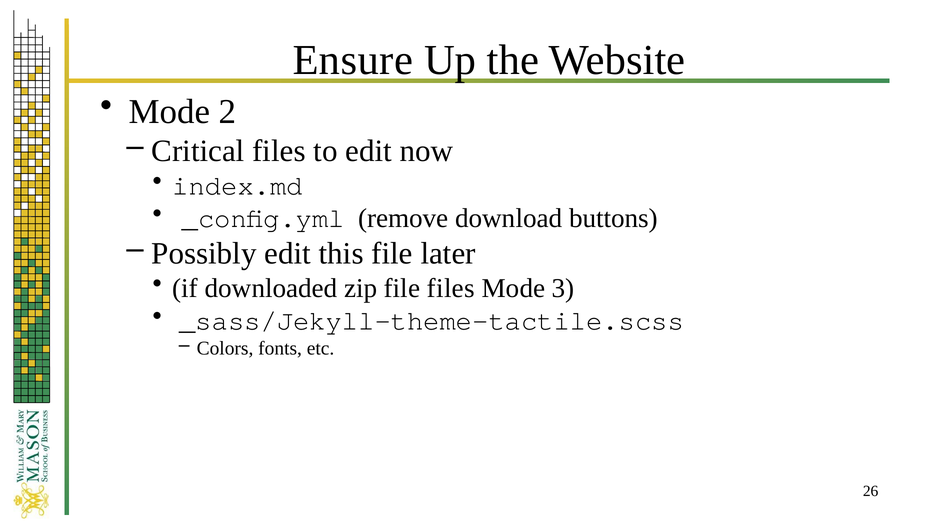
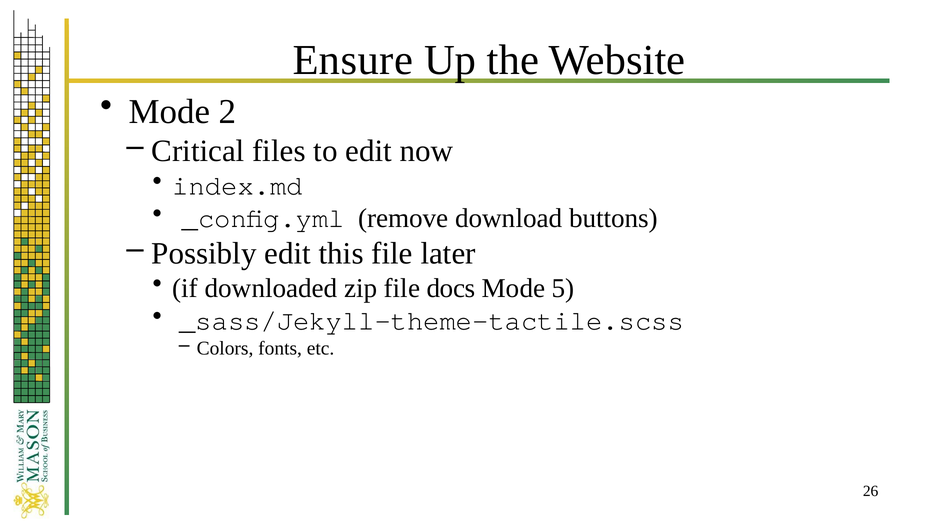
file files: files -> docs
3: 3 -> 5
